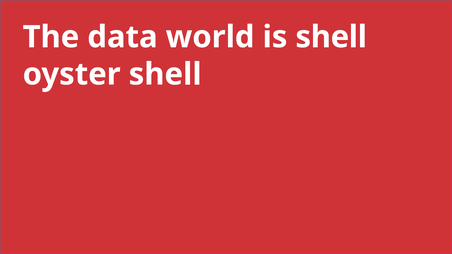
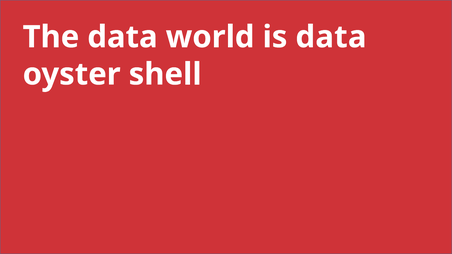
is shell: shell -> data
